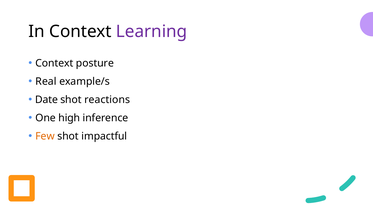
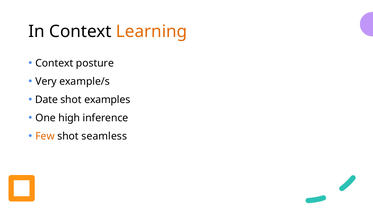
Learning colour: purple -> orange
Real: Real -> Very
reactions: reactions -> examples
impactful: impactful -> seamless
